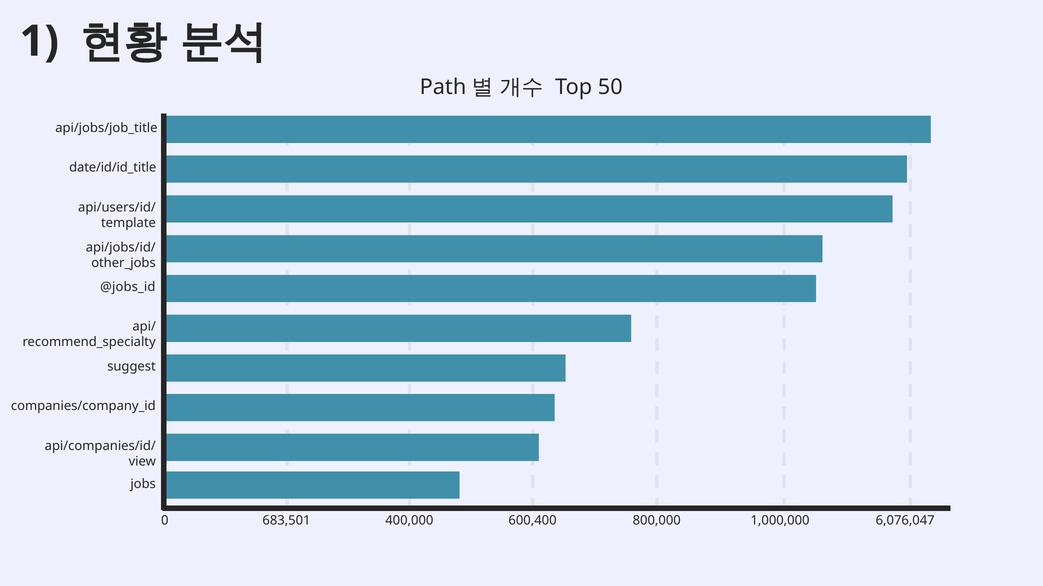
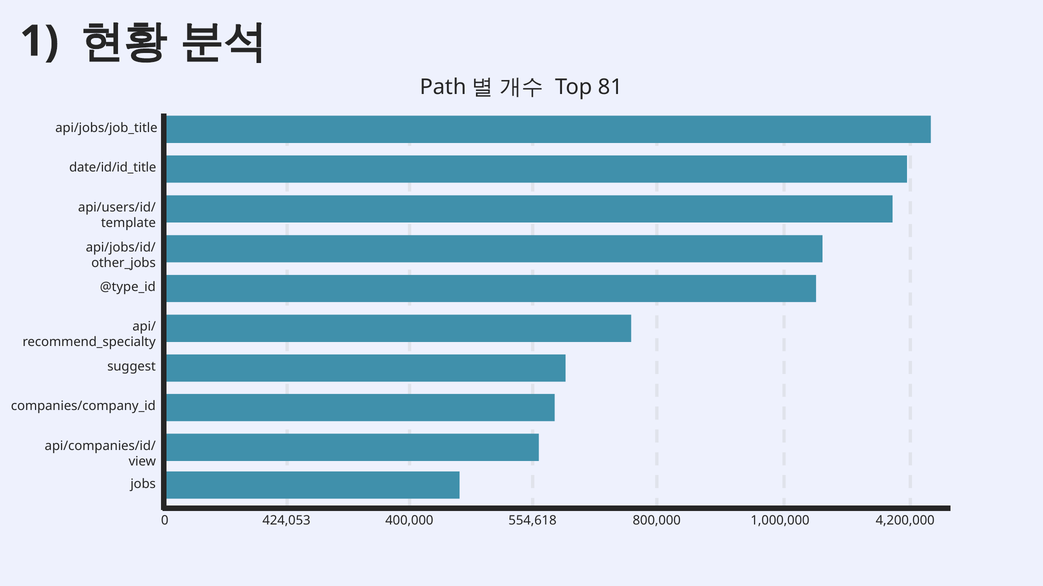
50: 50 -> 81
@jobs_id: @jobs_id -> @type_id
683,501: 683,501 -> 424,053
600,400: 600,400 -> 554,618
6,076,047: 6,076,047 -> 4,200,000
